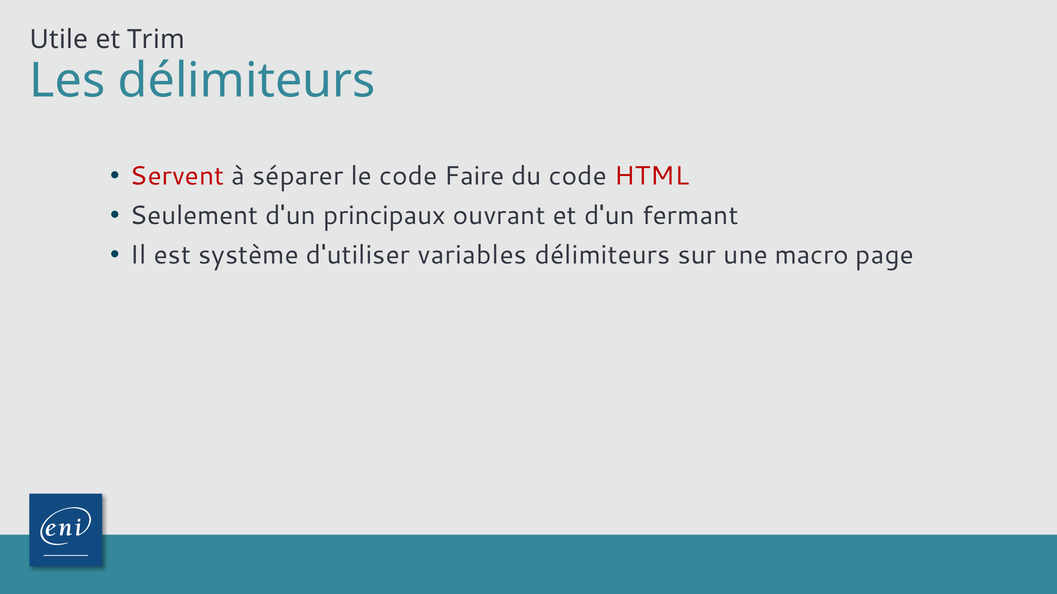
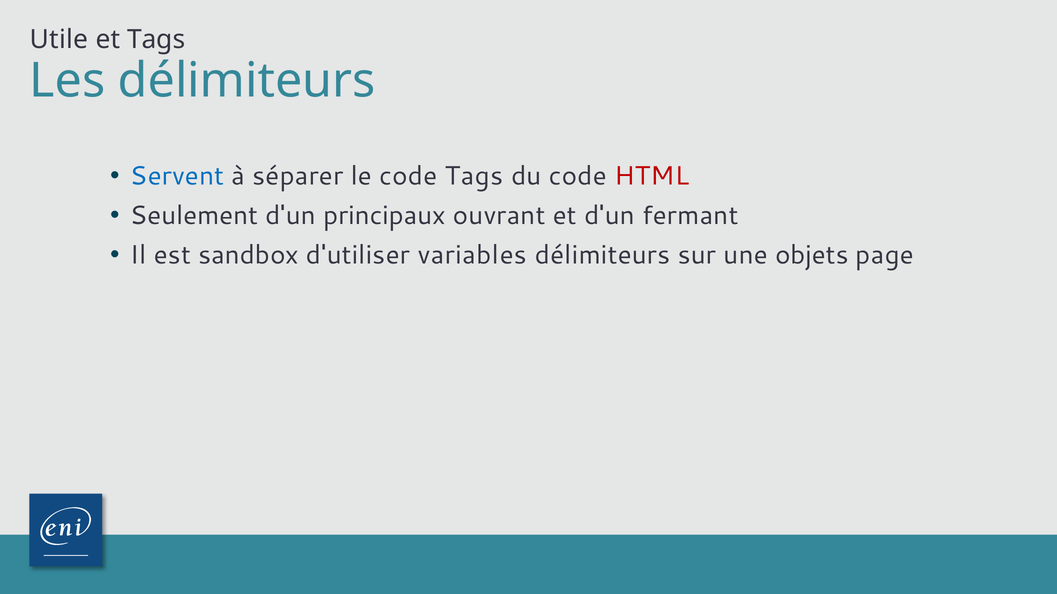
et Trim: Trim -> Tags
Servent colour: red -> blue
code Faire: Faire -> Tags
système: système -> sandbox
macro: macro -> objets
